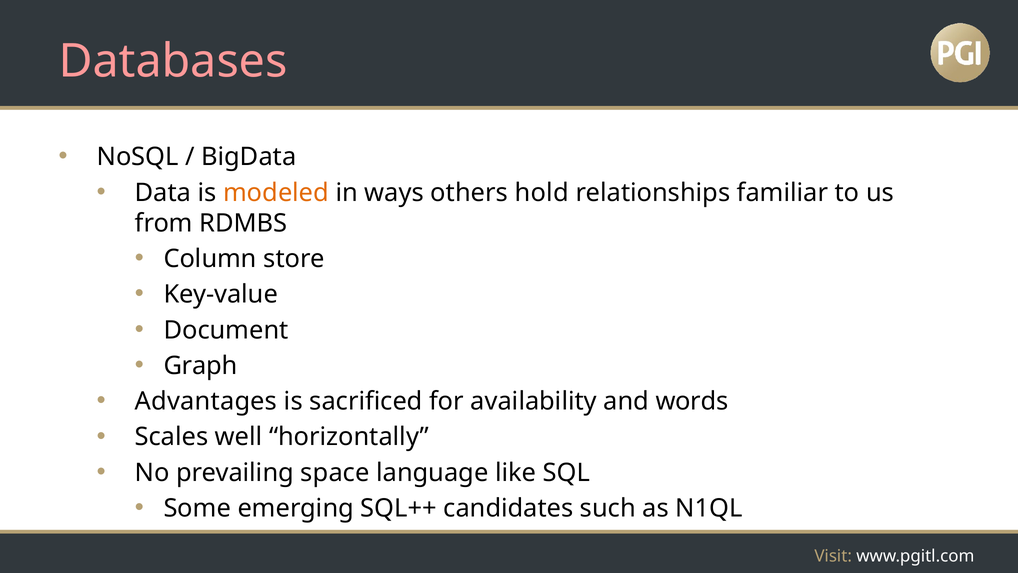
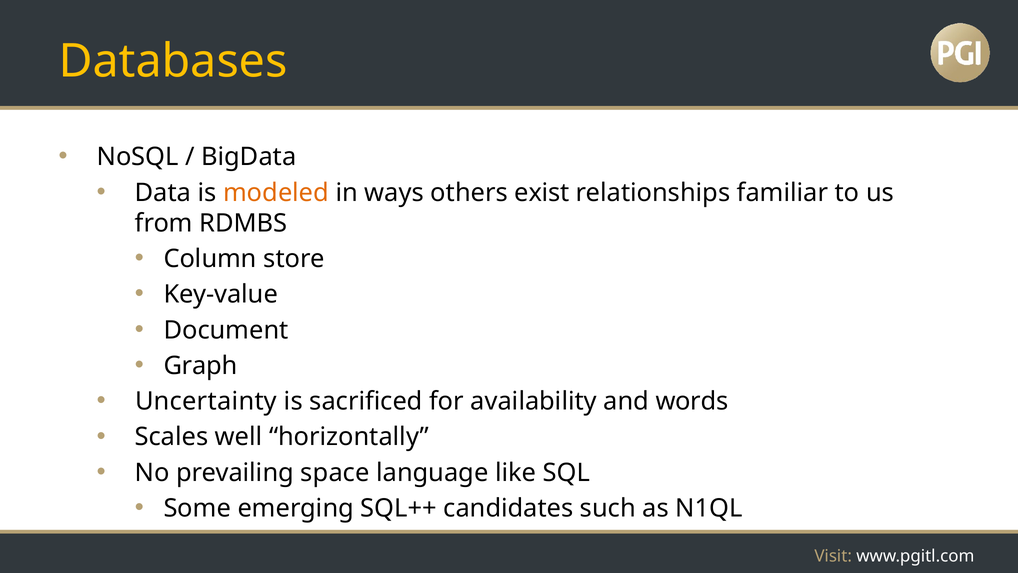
Databases colour: pink -> yellow
hold: hold -> exist
Advantages: Advantages -> Uncertainty
